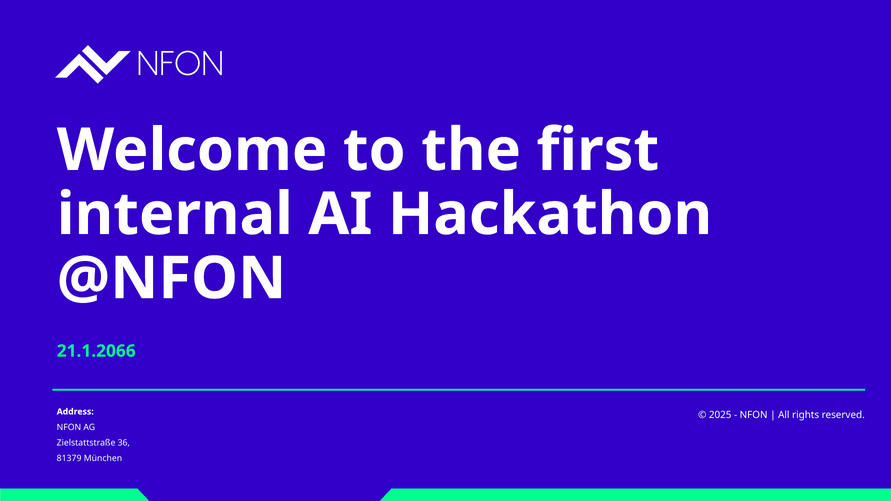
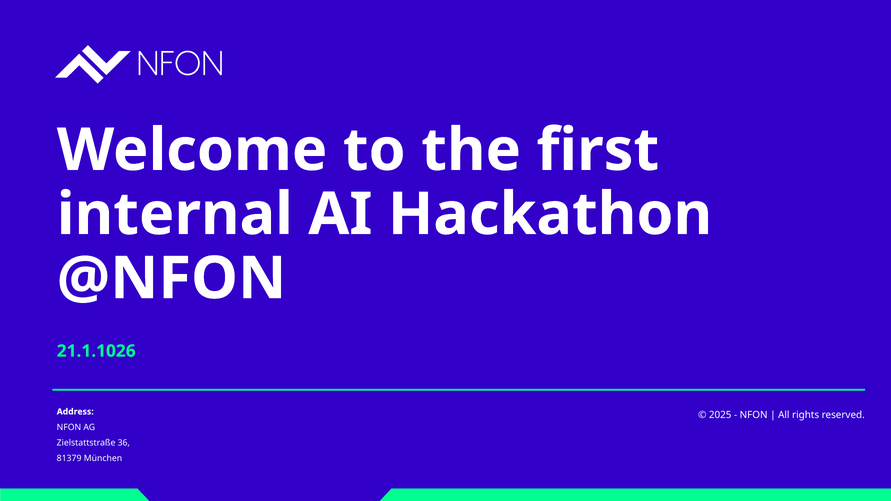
21.1.2066: 21.1.2066 -> 21.1.1026
